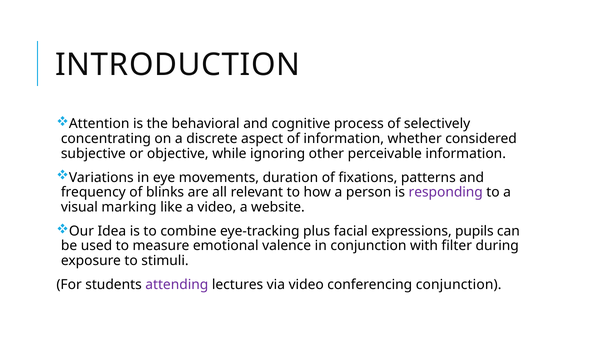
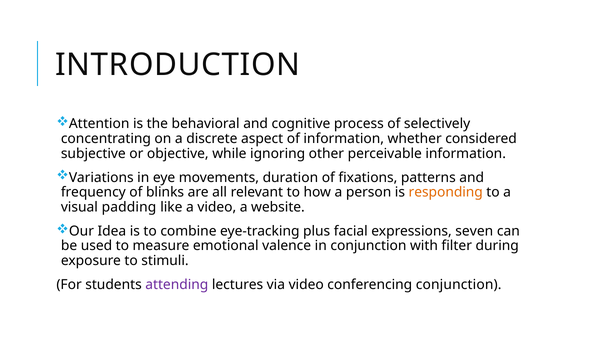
responding colour: purple -> orange
marking: marking -> padding
pupils: pupils -> seven
